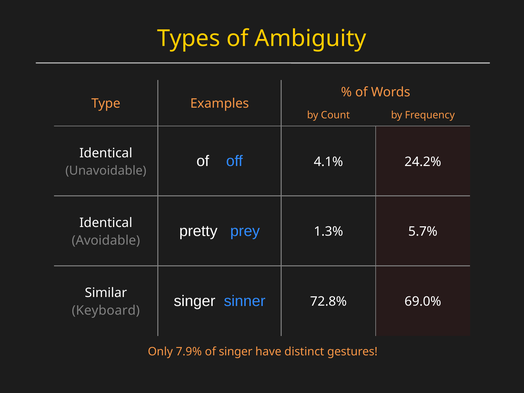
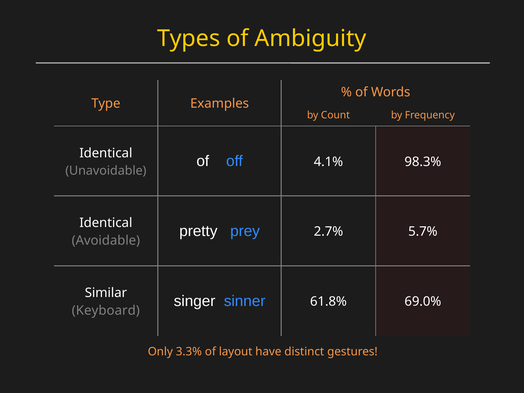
24.2%: 24.2% -> 98.3%
1.3%: 1.3% -> 2.7%
72.8%: 72.8% -> 61.8%
7.9%: 7.9% -> 3.3%
of singer: singer -> layout
